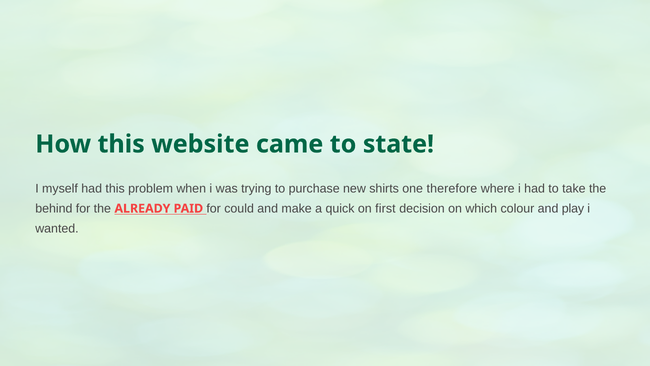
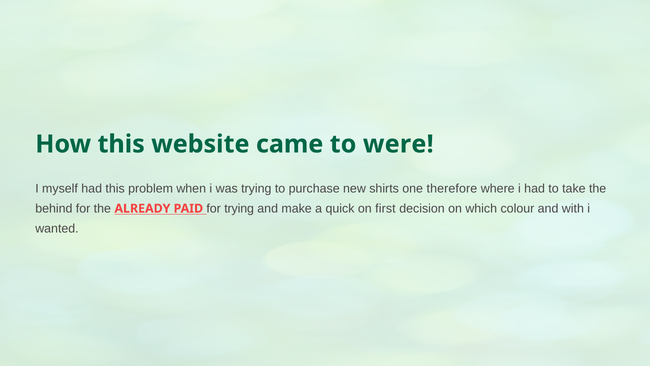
state: state -> were
for could: could -> trying
play: play -> with
